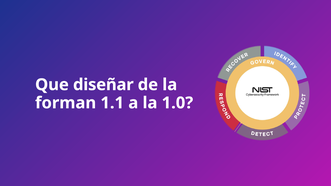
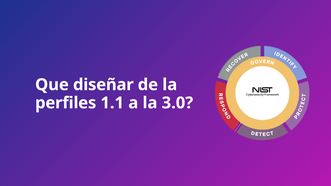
forman: forman -> perfiles
1.0: 1.0 -> 3.0
